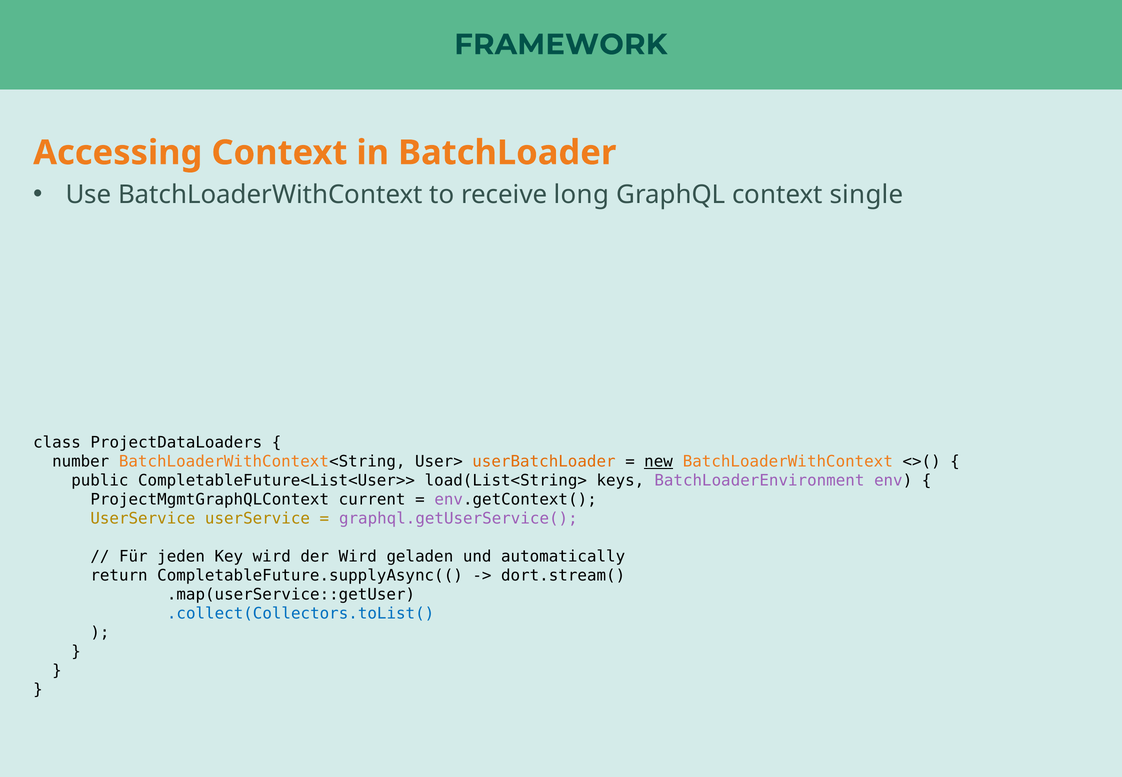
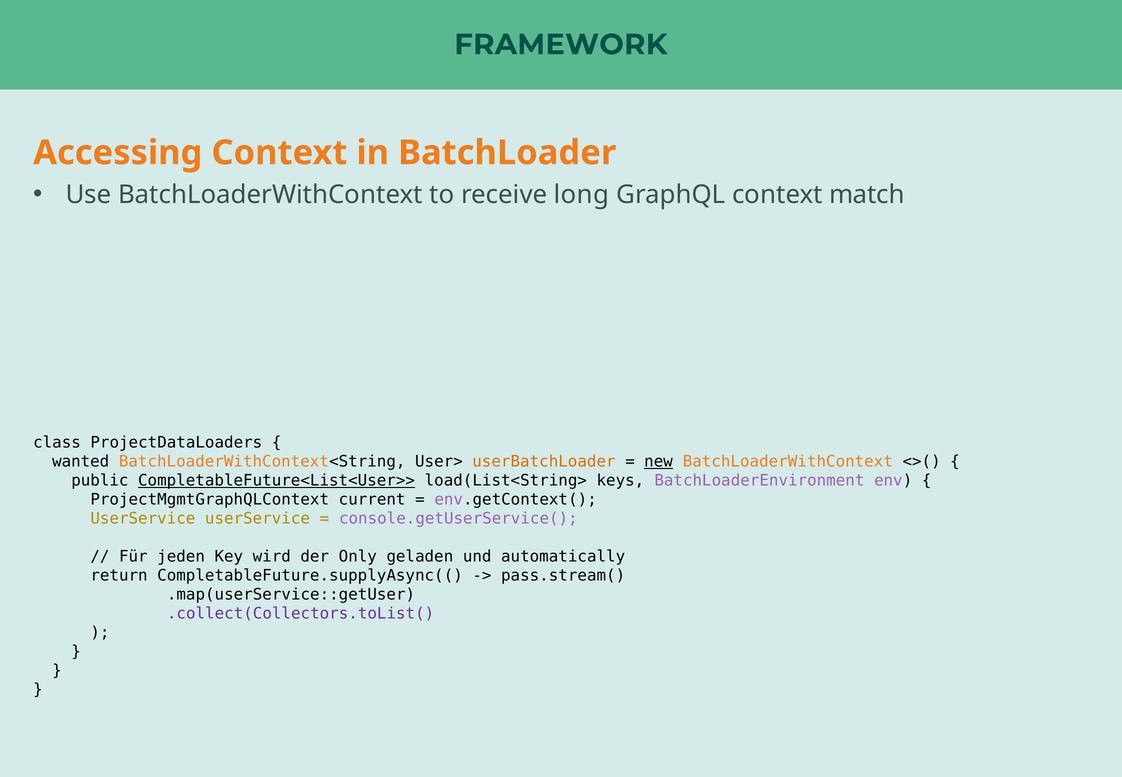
single: single -> match
number: number -> wanted
CompletableFuture<List<User>> underline: none -> present
graphql.getUserService(: graphql.getUserService( -> console.getUserService(
der Wird: Wird -> Only
dort.stream(: dort.stream( -> pass.stream(
.collect(Collectors.toList( colour: blue -> purple
